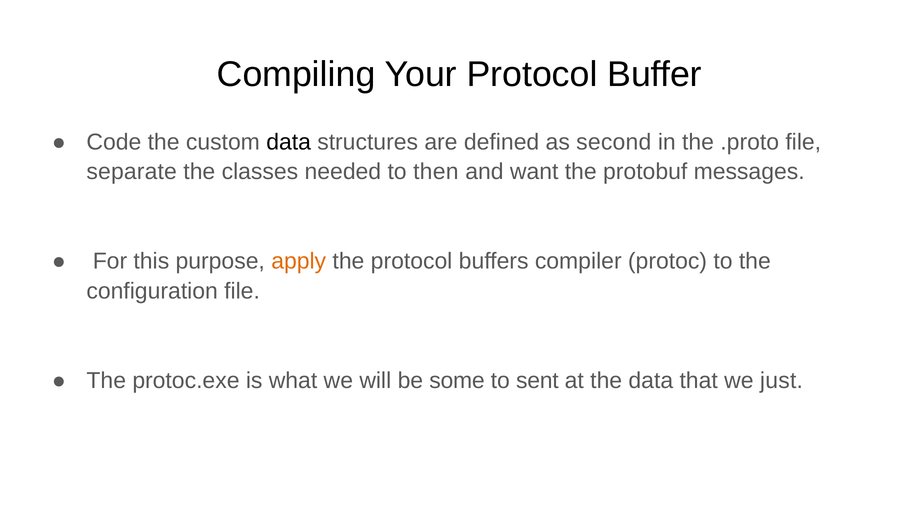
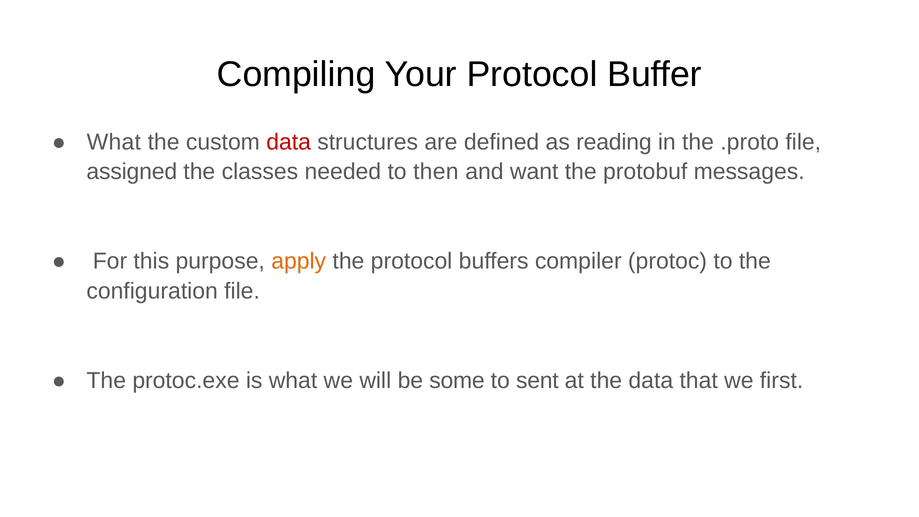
Code at (114, 142): Code -> What
data at (289, 142) colour: black -> red
second: second -> reading
separate: separate -> assigned
just: just -> first
